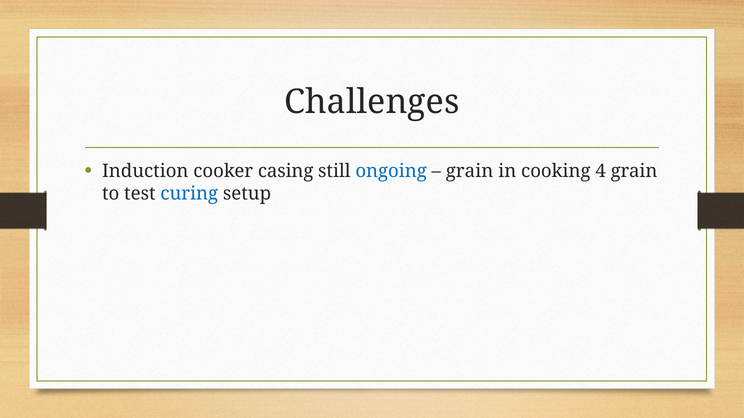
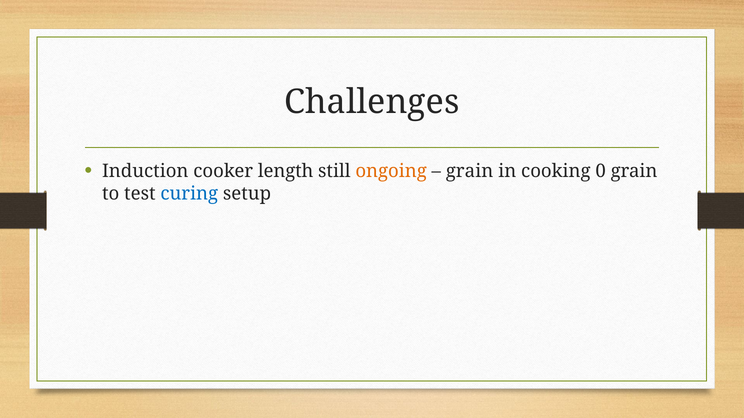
casing: casing -> length
ongoing colour: blue -> orange
4: 4 -> 0
